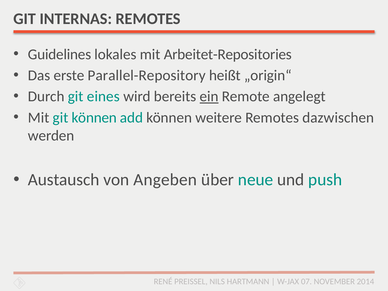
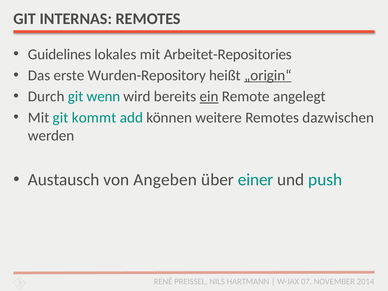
Parallel-Repository: Parallel-Repository -> Wurden-Repository
„origin“ underline: none -> present
eines: eines -> wenn
git können: können -> kommt
neue: neue -> einer
